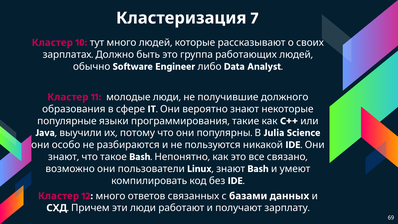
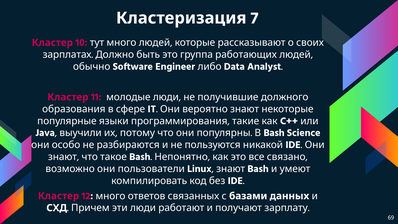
В Julia: Julia -> Bash
